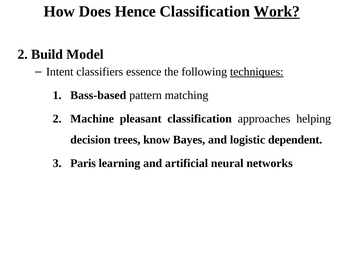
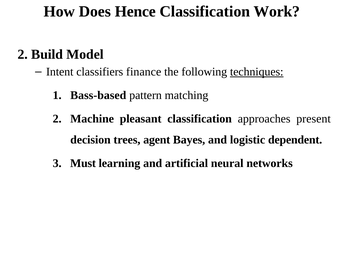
Work underline: present -> none
essence: essence -> finance
helping: helping -> present
know: know -> agent
Paris: Paris -> Must
